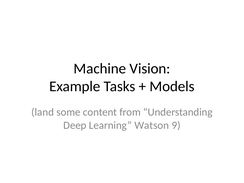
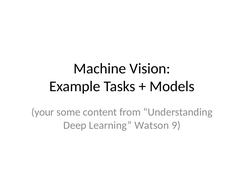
land: land -> your
